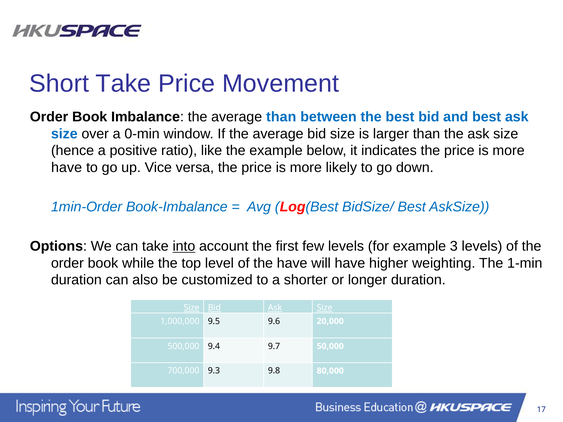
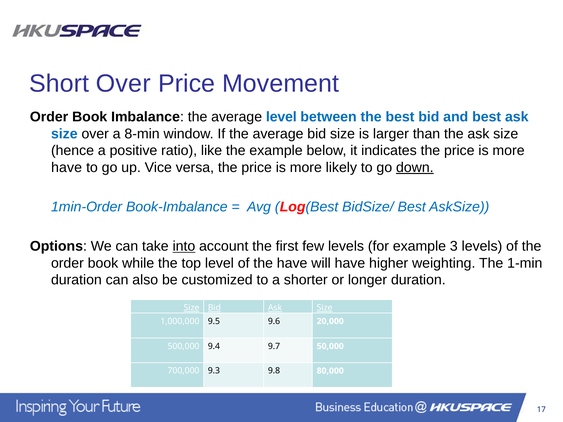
Short Take: Take -> Over
average than: than -> level
0-min: 0-min -> 8-min
down underline: none -> present
